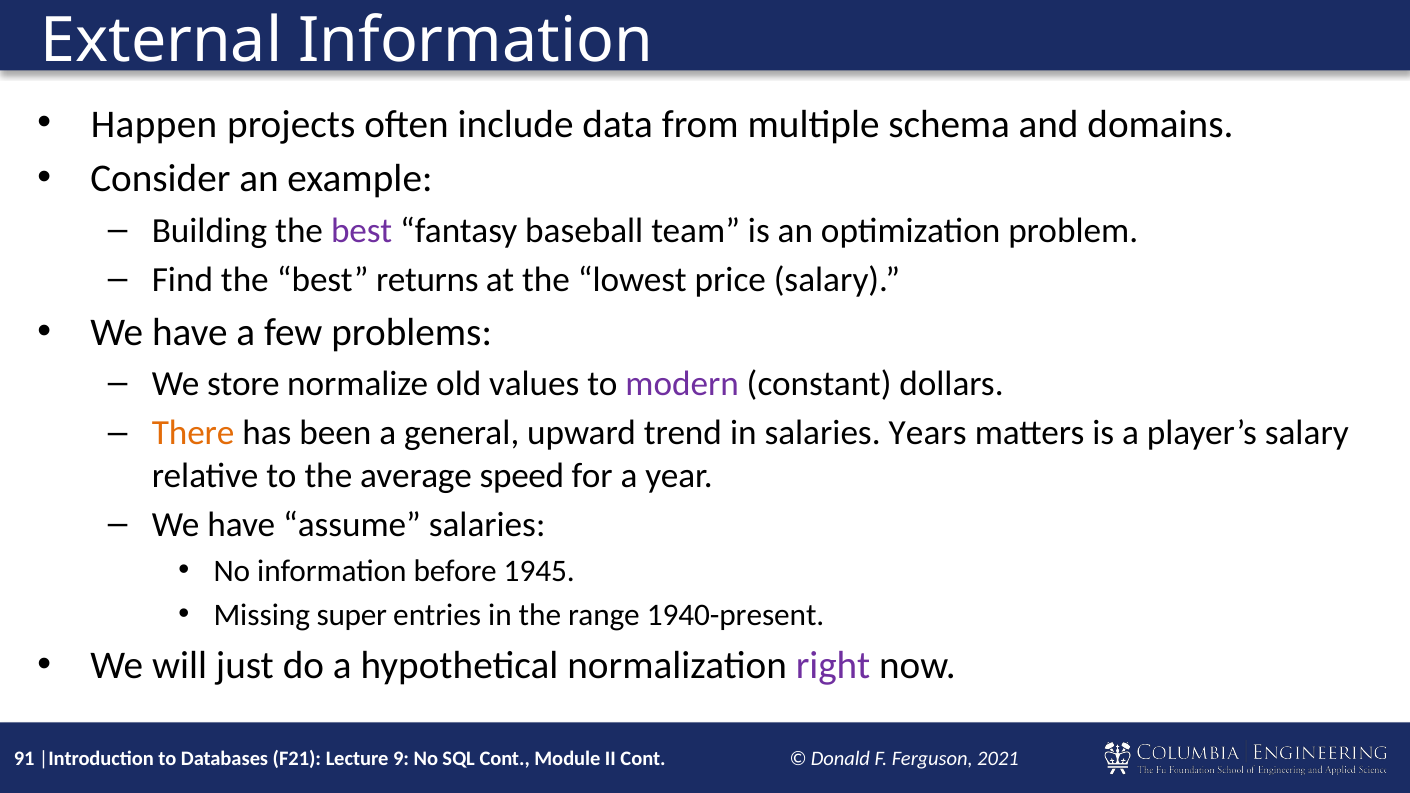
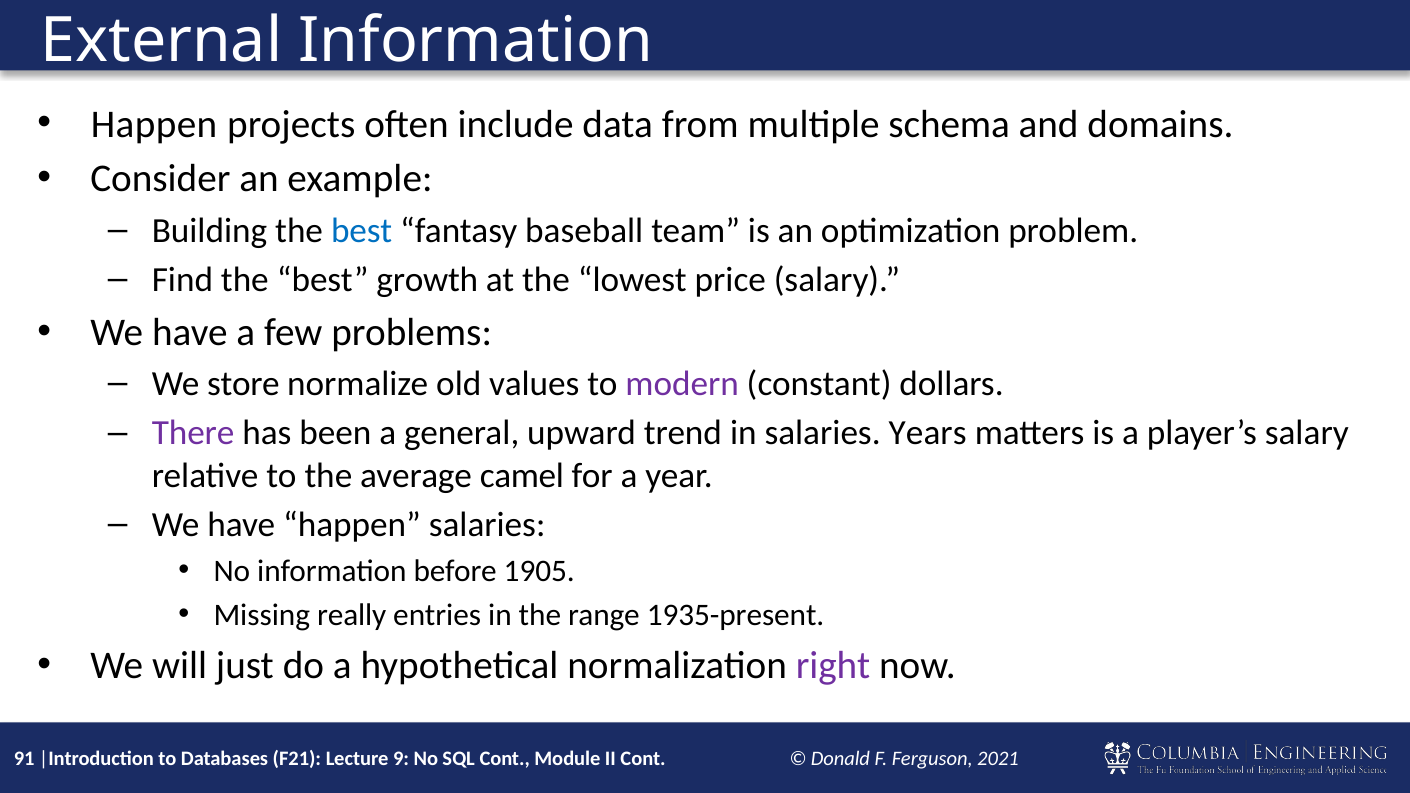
best at (362, 231) colour: purple -> blue
returns: returns -> growth
There colour: orange -> purple
speed: speed -> camel
have assume: assume -> happen
1945: 1945 -> 1905
super: super -> really
1940-present: 1940-present -> 1935-present
